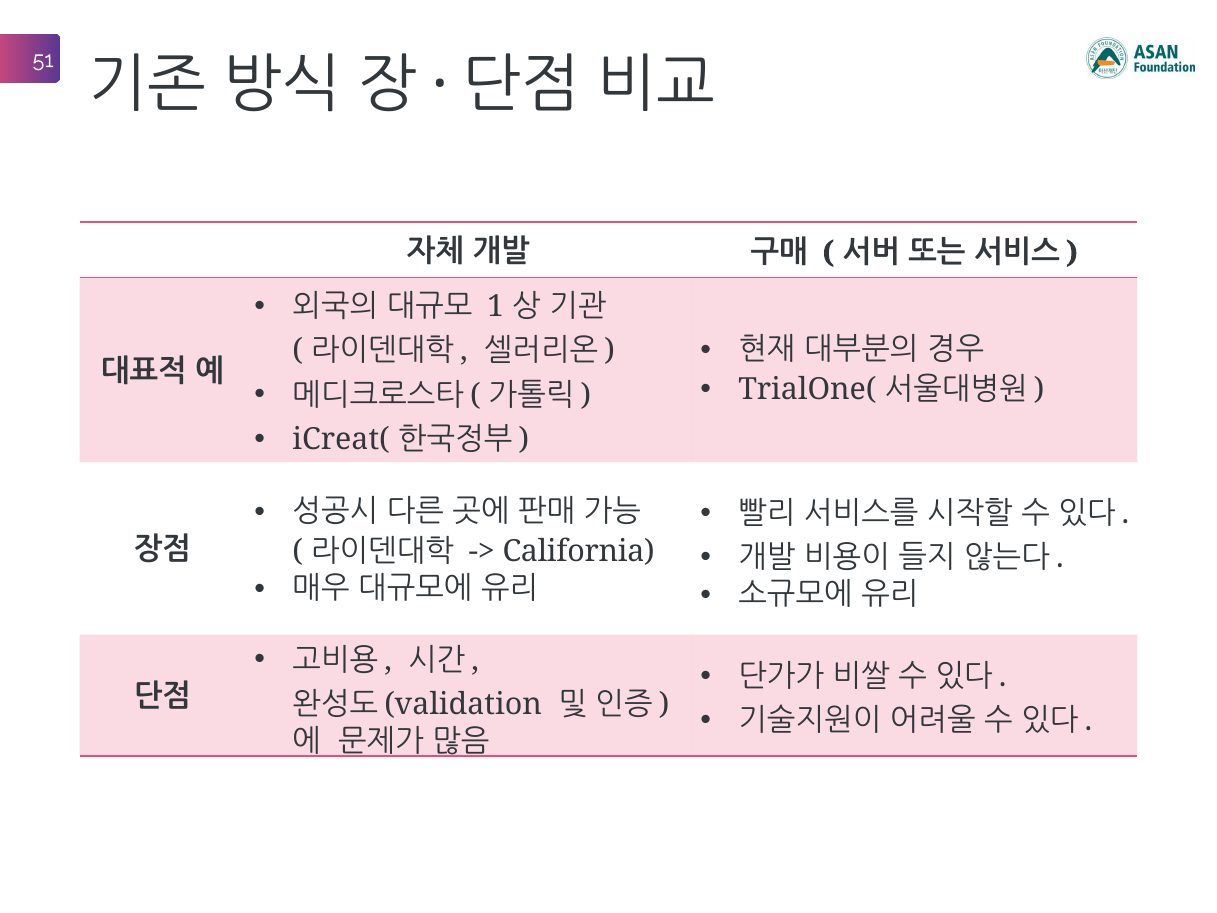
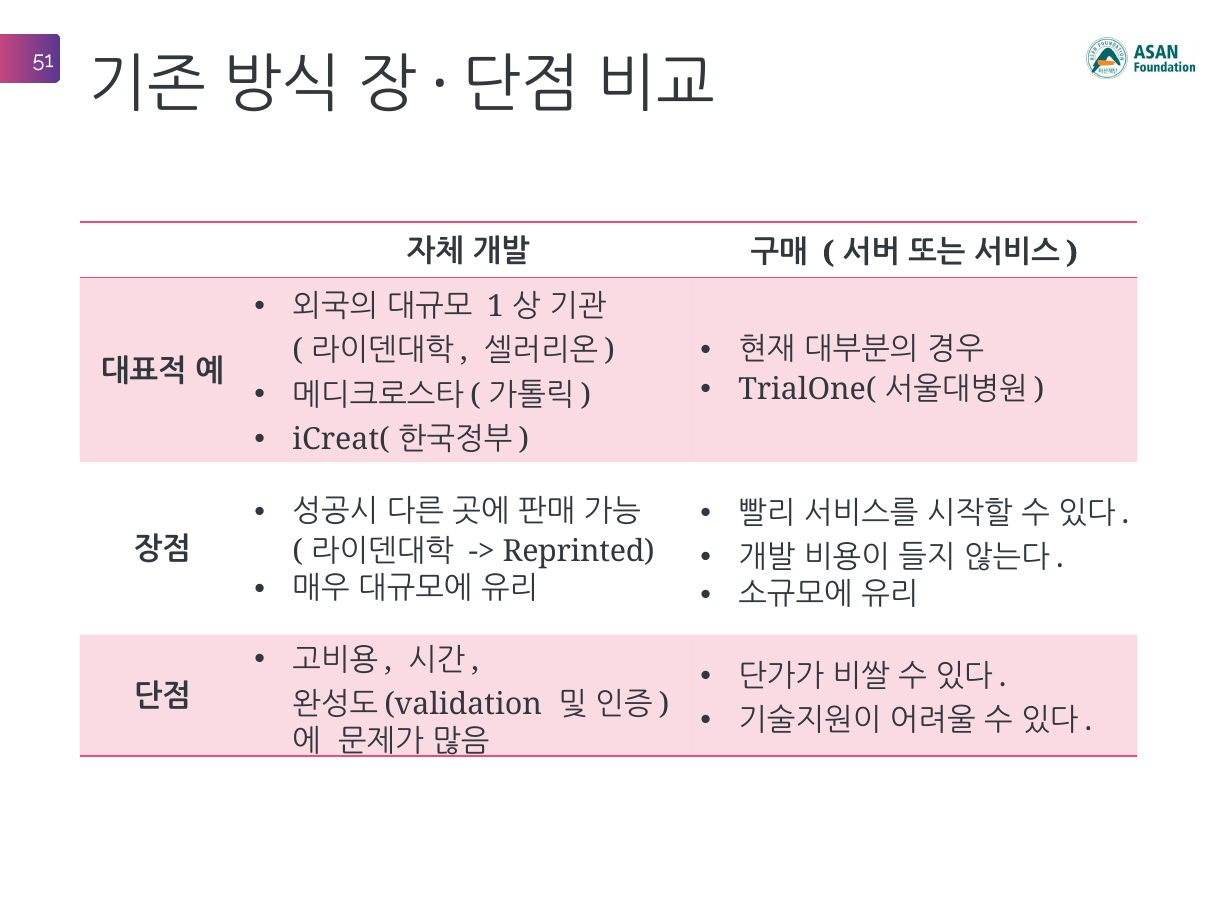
California: California -> Reprinted
